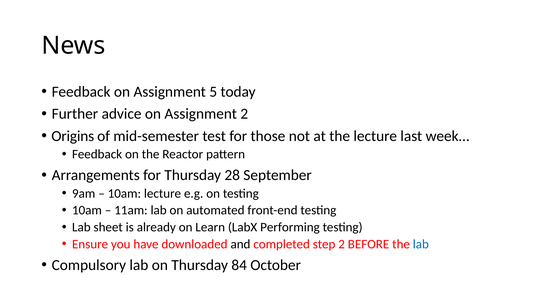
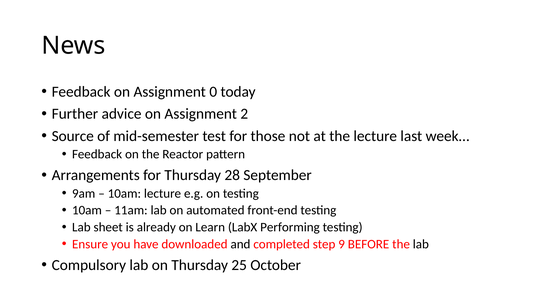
5: 5 -> 0
Origins: Origins -> Source
step 2: 2 -> 9
lab at (421, 244) colour: blue -> black
84: 84 -> 25
